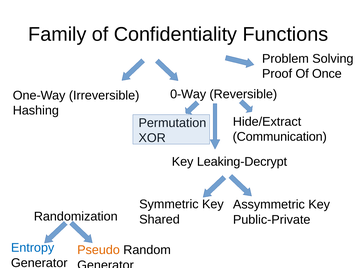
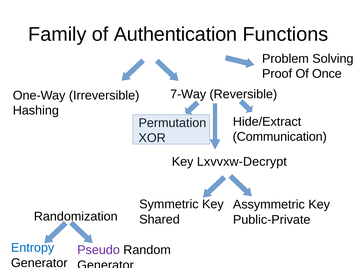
Confidentiality: Confidentiality -> Authentication
0-Way: 0-Way -> 7-Way
Leaking-Decrypt: Leaking-Decrypt -> Lxvvxw-Decrypt
Pseudo colour: orange -> purple
